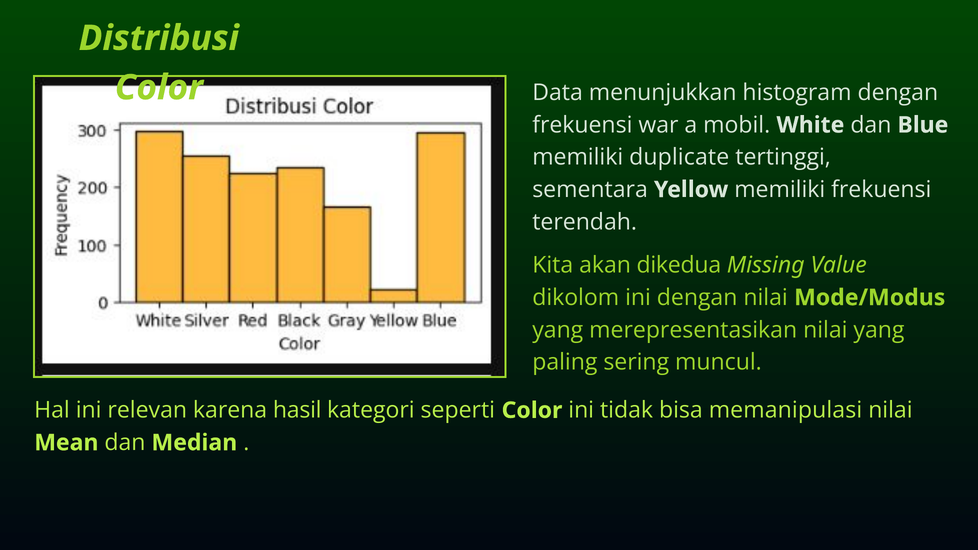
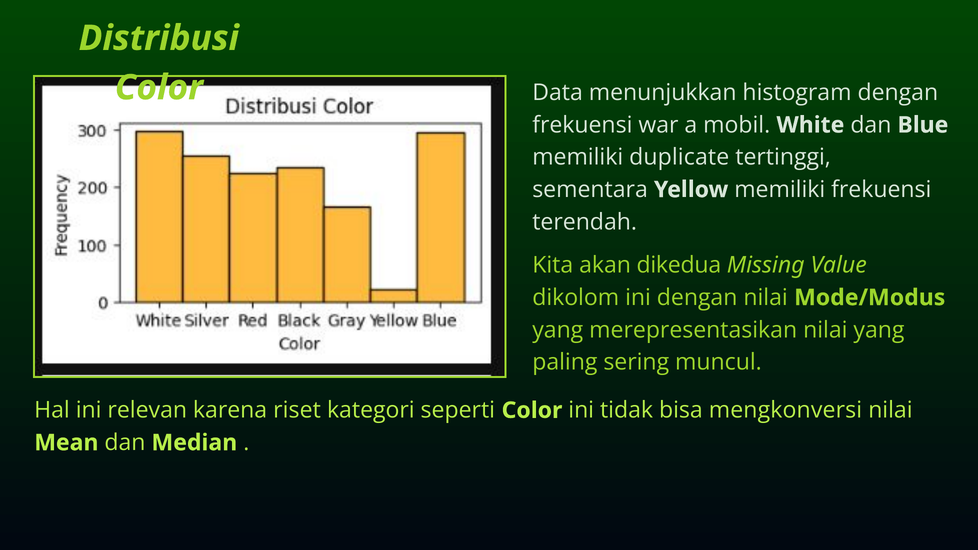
hasil: hasil -> riset
memanipulasi: memanipulasi -> mengkonversi
